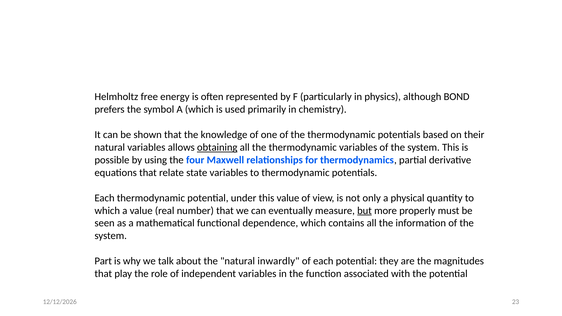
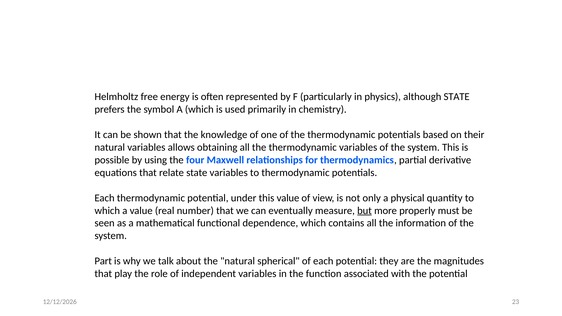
although BOND: BOND -> STATE
obtaining underline: present -> none
inwardly: inwardly -> spherical
